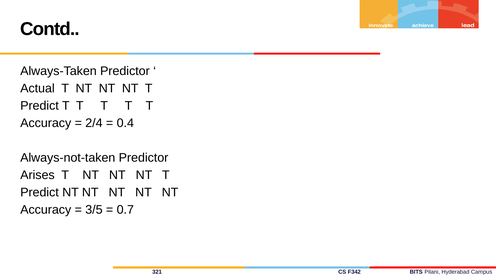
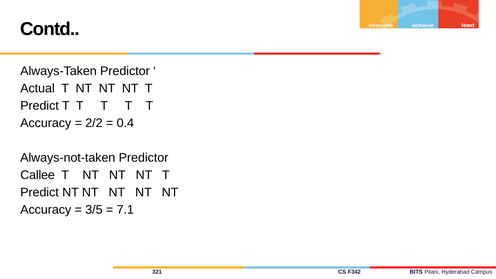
2/4: 2/4 -> 2/2
Arises: Arises -> Callee
0.7: 0.7 -> 7.1
